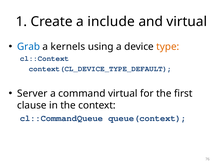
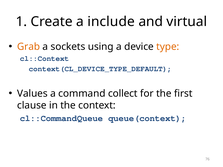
Grab colour: blue -> orange
kernels: kernels -> sockets
Server: Server -> Values
command virtual: virtual -> collect
